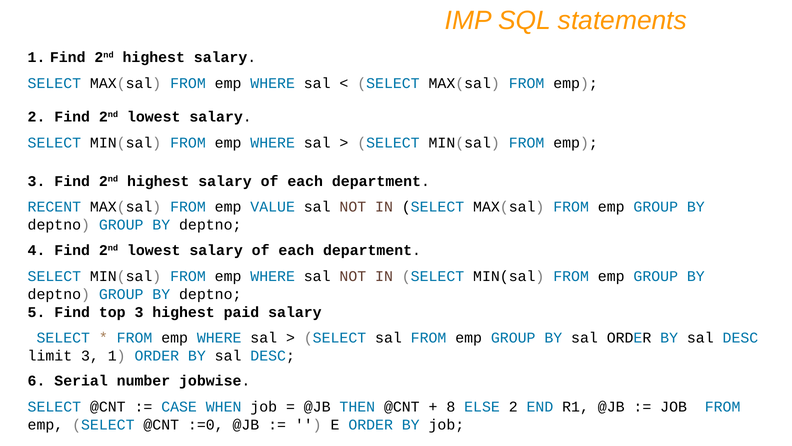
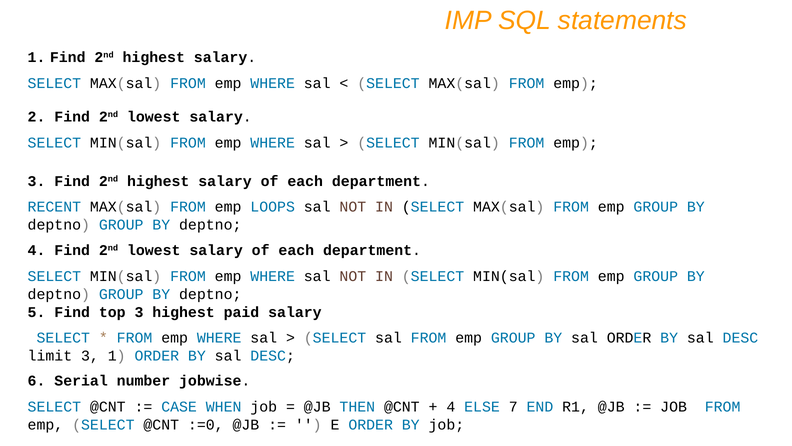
VALUE: VALUE -> LOOPS
8 at (451, 406): 8 -> 4
ELSE 2: 2 -> 7
